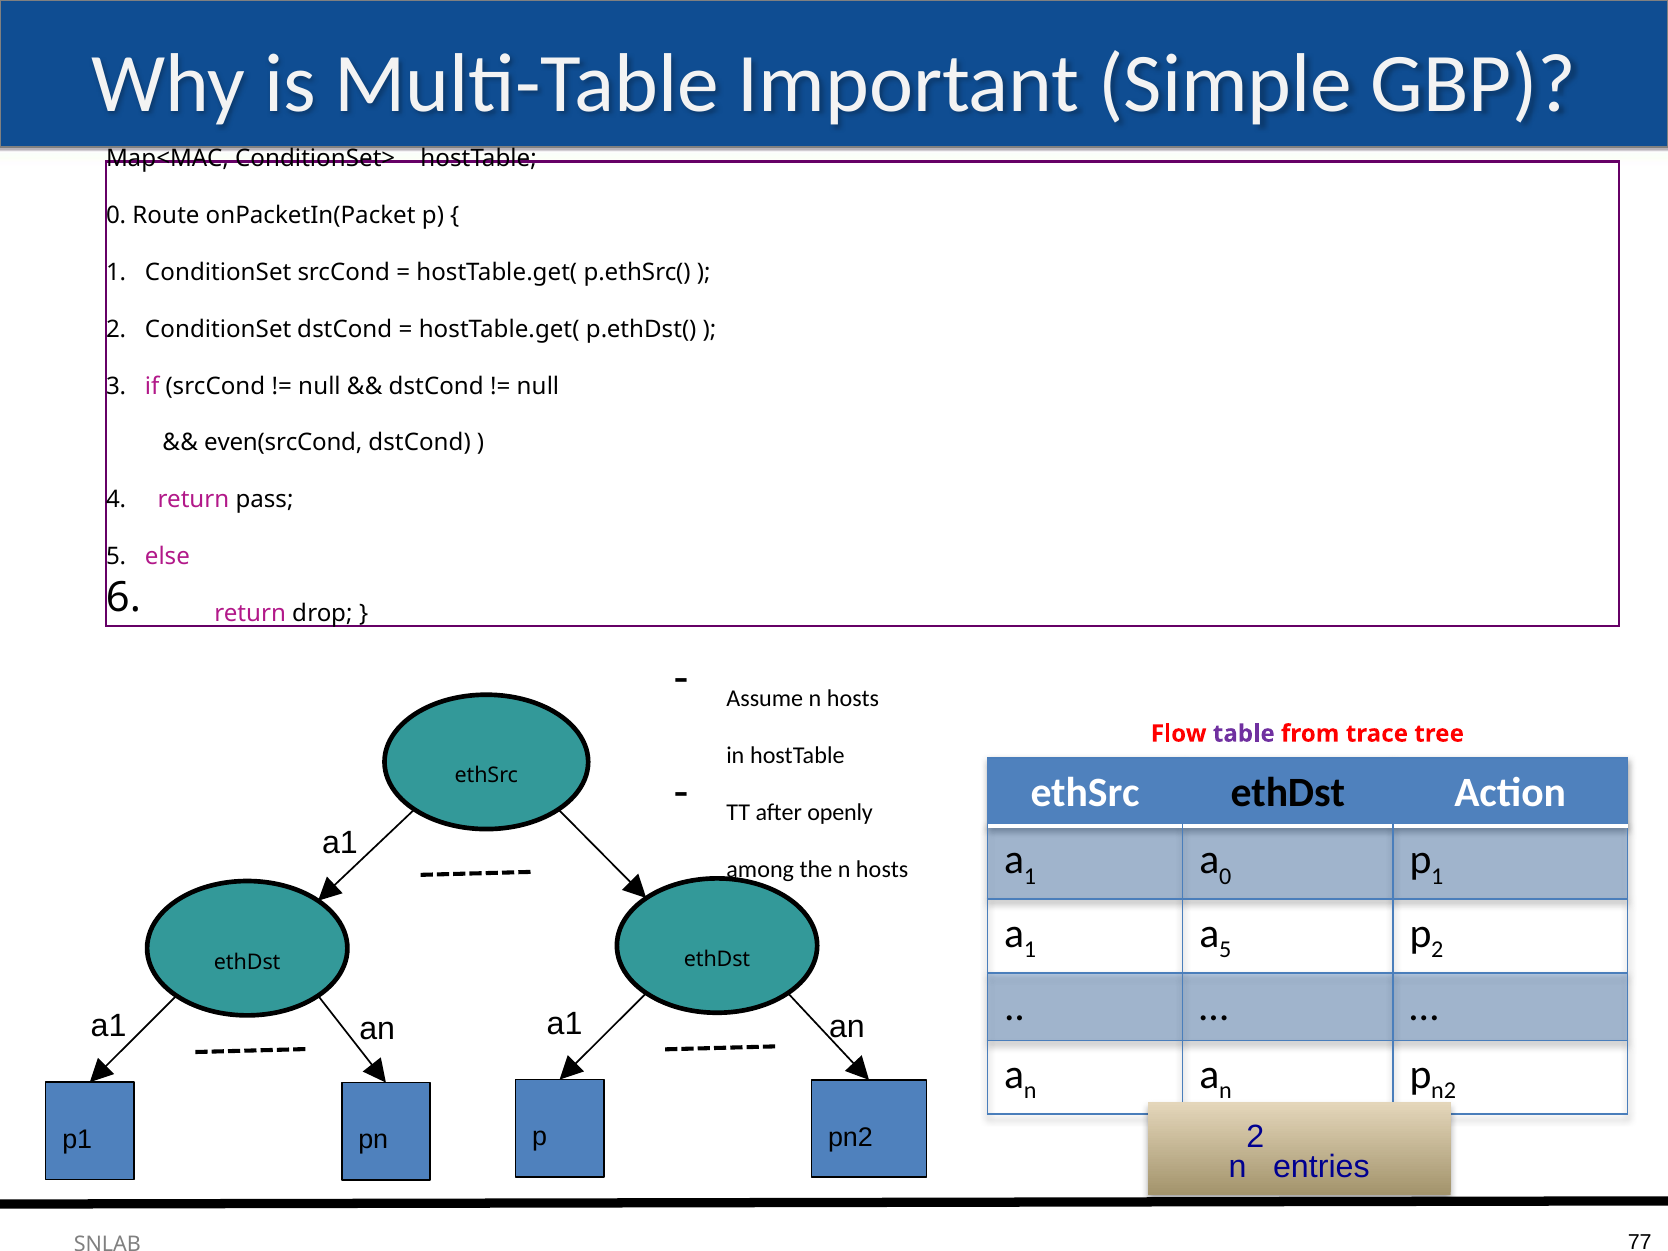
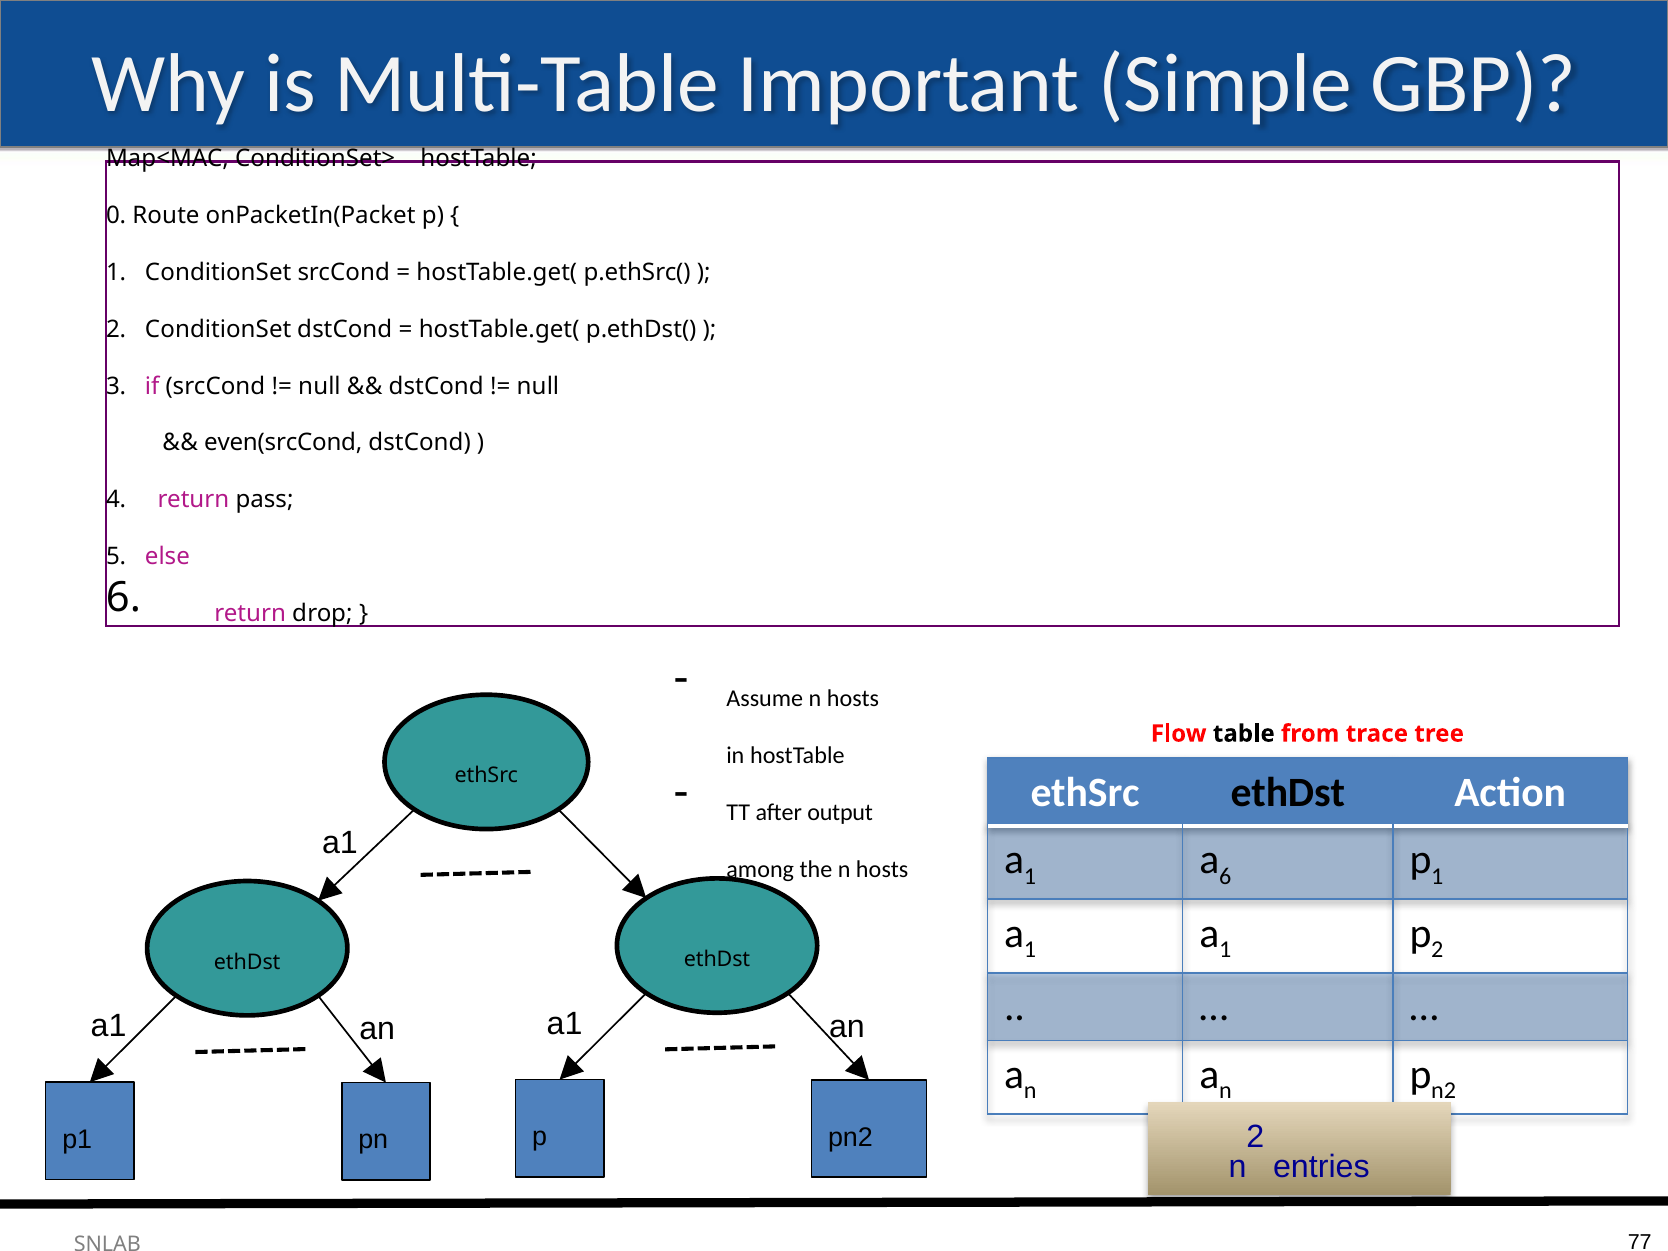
table colour: purple -> black
openly: openly -> output
0 at (1225, 876): 0 -> 6
5 at (1225, 950): 5 -> 1
